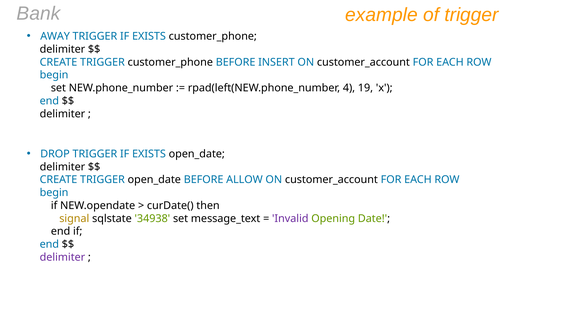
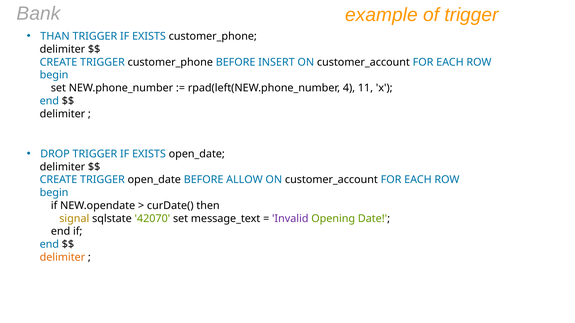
AWAY: AWAY -> THAN
19: 19 -> 11
34938: 34938 -> 42070
delimiter at (62, 258) colour: purple -> orange
